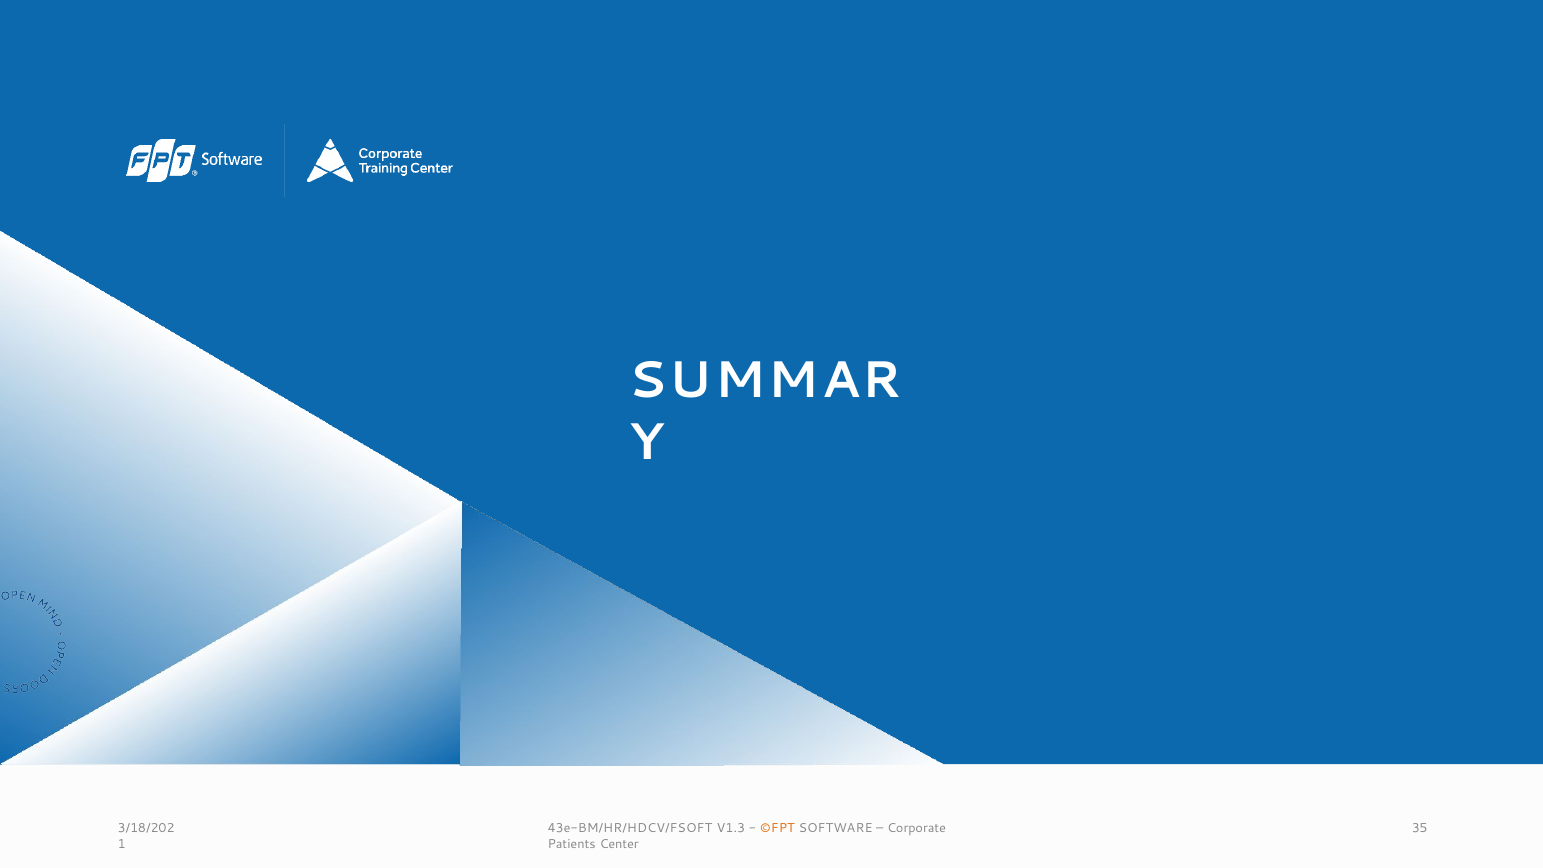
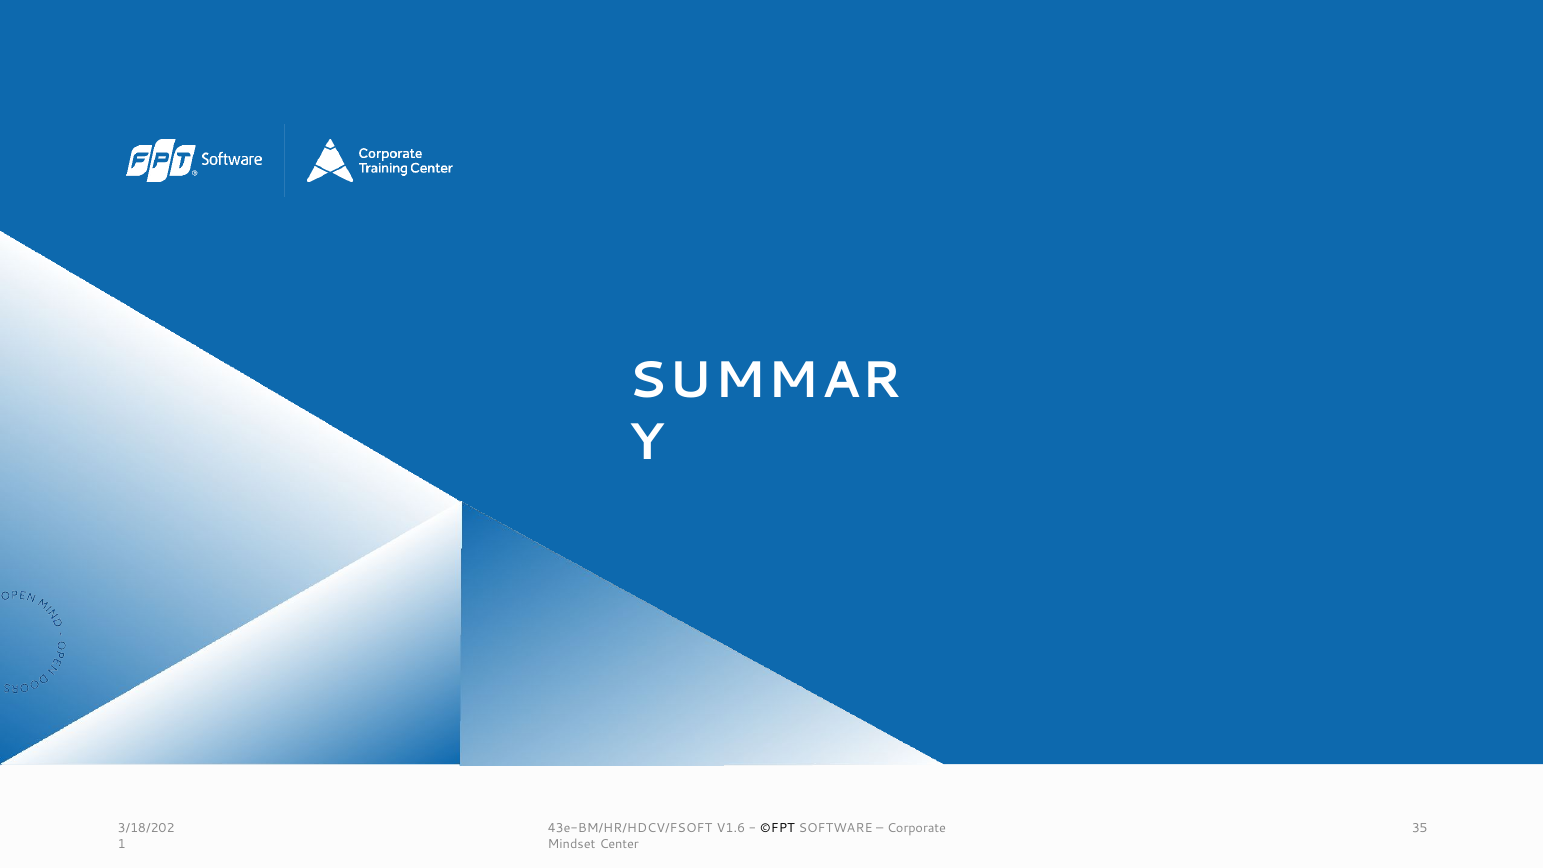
V1.3: V1.3 -> V1.6
©FPT colour: orange -> black
Patients: Patients -> Mindset
